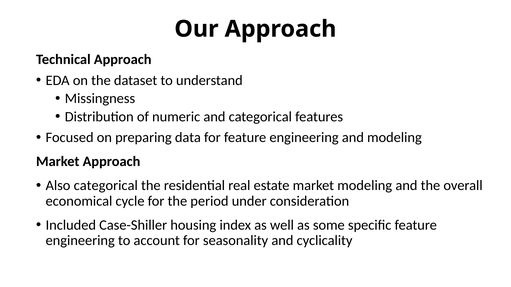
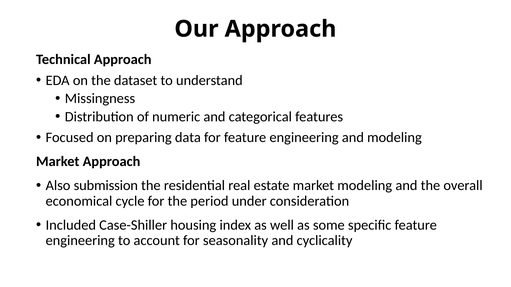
Also categorical: categorical -> submission
